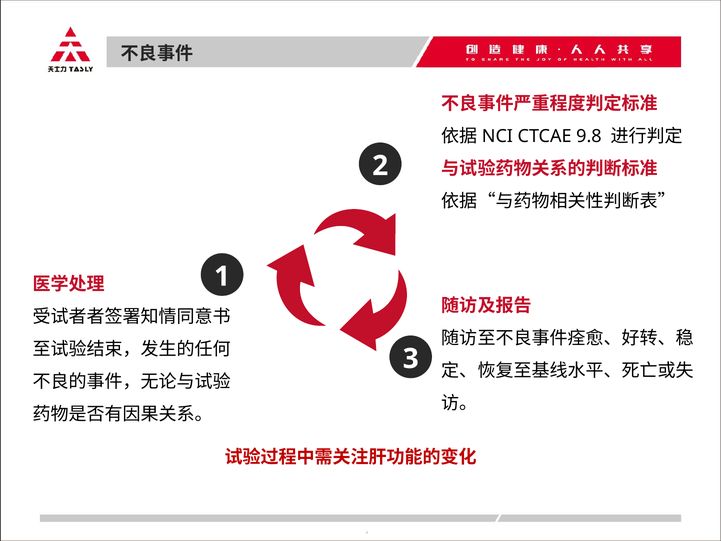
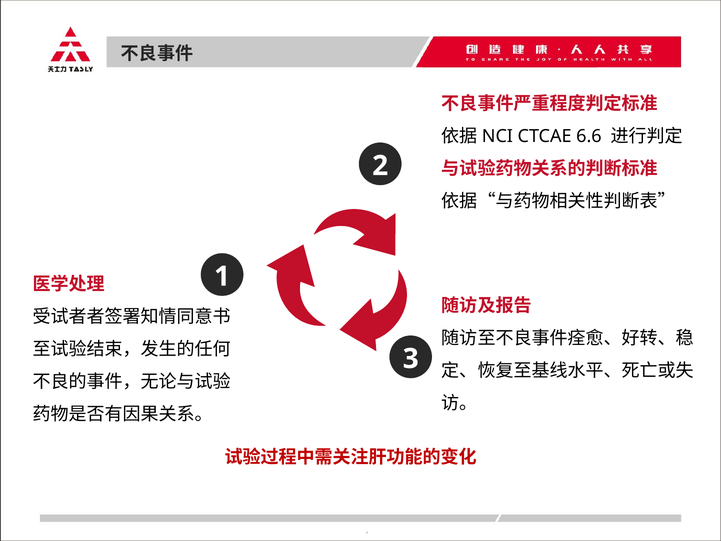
9.8: 9.8 -> 6.6
